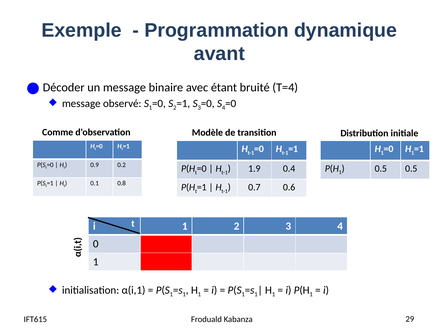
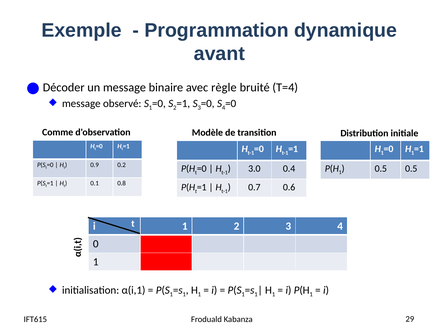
étant: étant -> règle
1.9: 1.9 -> 3.0
